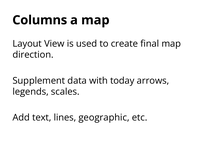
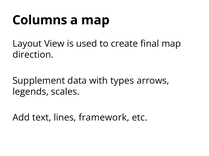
today: today -> types
geographic: geographic -> framework
